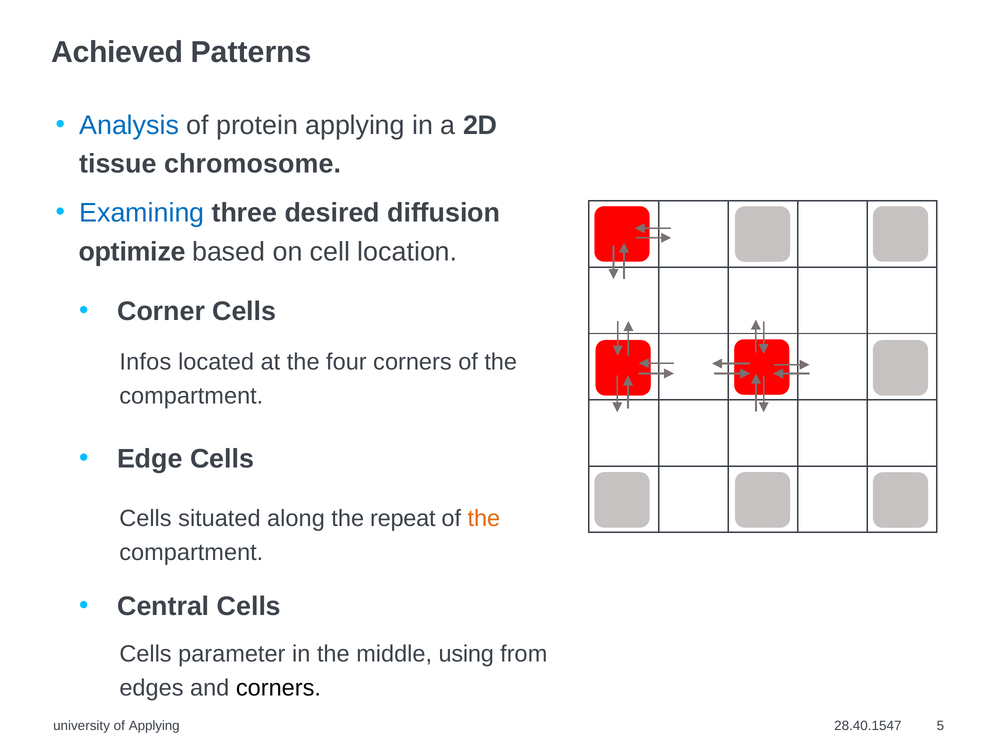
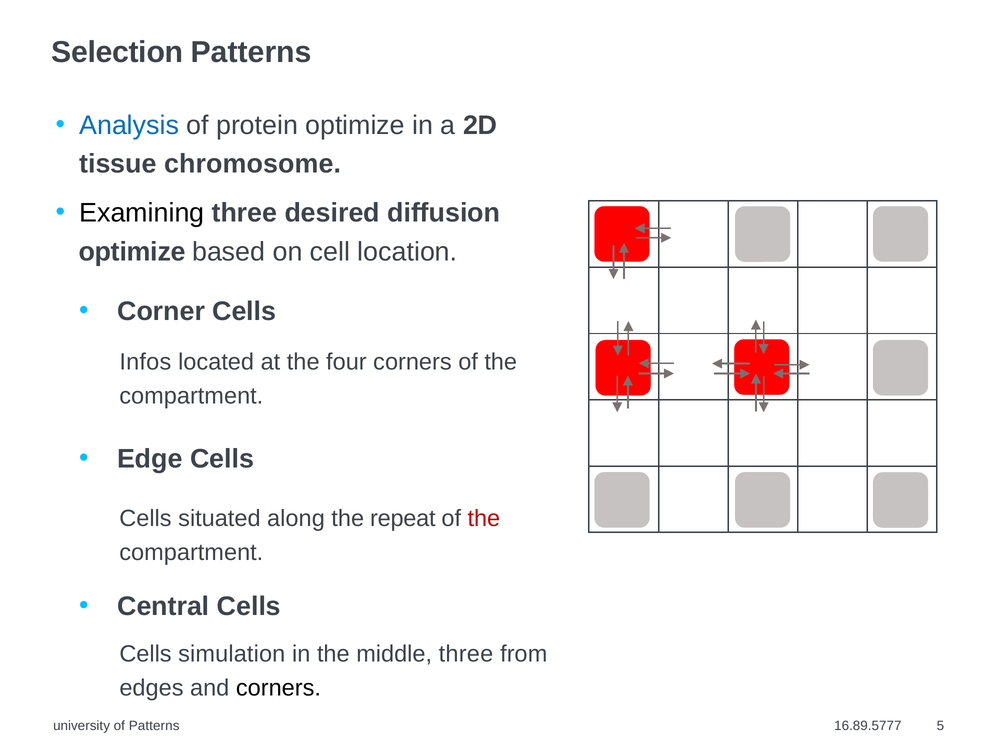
Achieved: Achieved -> Selection
protein applying: applying -> optimize
Examining colour: blue -> black
the at (484, 519) colour: orange -> red
parameter: parameter -> simulation
middle using: using -> three
of Applying: Applying -> Patterns
28.40.1547: 28.40.1547 -> 16.89.5777
